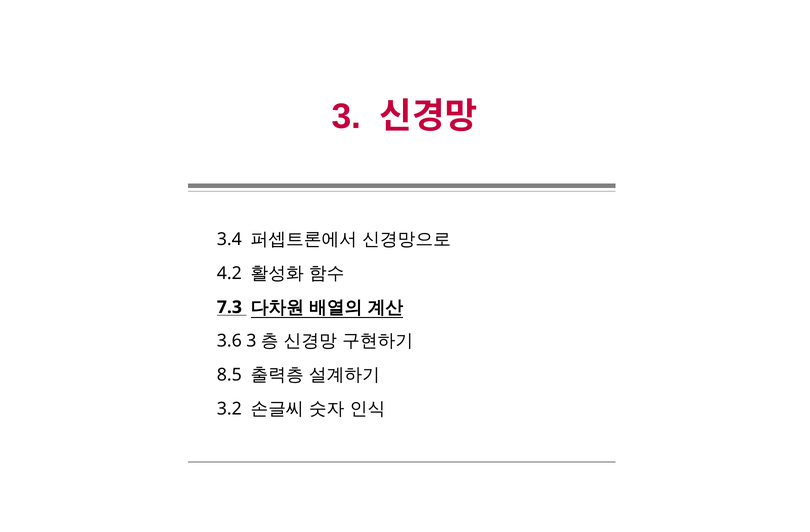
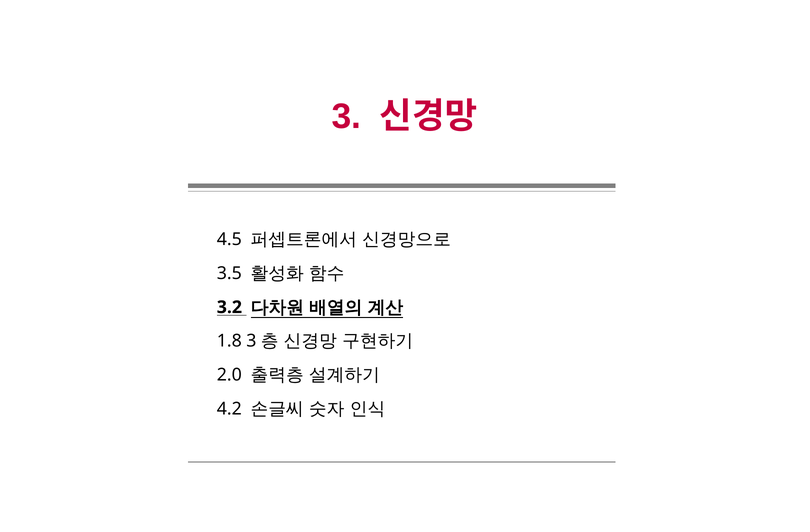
3.4: 3.4 -> 4.5
4.2: 4.2 -> 3.5
7.3: 7.3 -> 3.2
3.6: 3.6 -> 1.8
8.5: 8.5 -> 2.0
3.2: 3.2 -> 4.2
